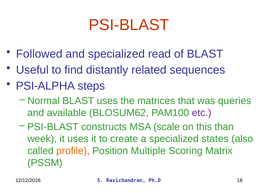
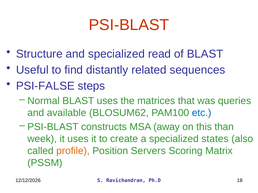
Followed: Followed -> Structure
PSI-ALPHA: PSI-ALPHA -> PSI-FALSE
etc colour: purple -> blue
scale: scale -> away
Multiple: Multiple -> Servers
